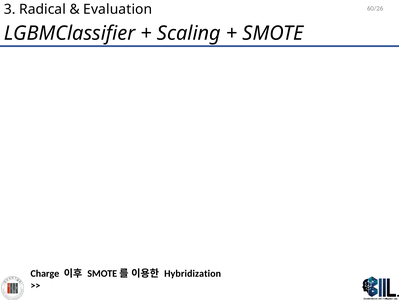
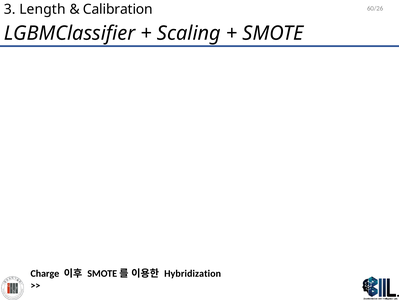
Radical: Radical -> Length
Evaluation: Evaluation -> Calibration
